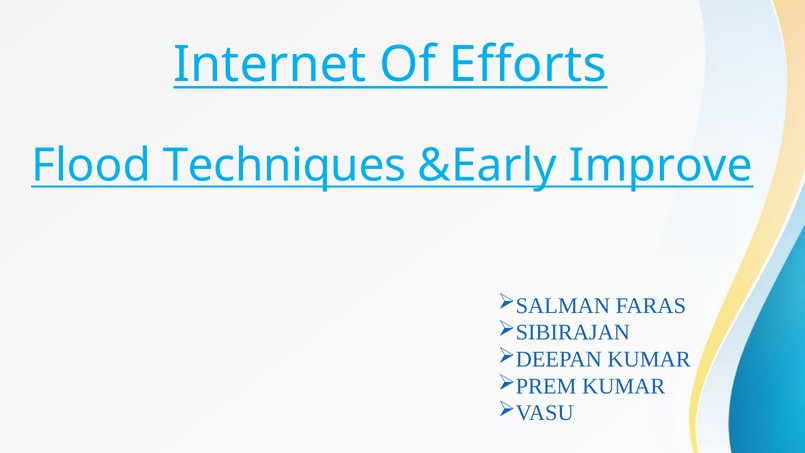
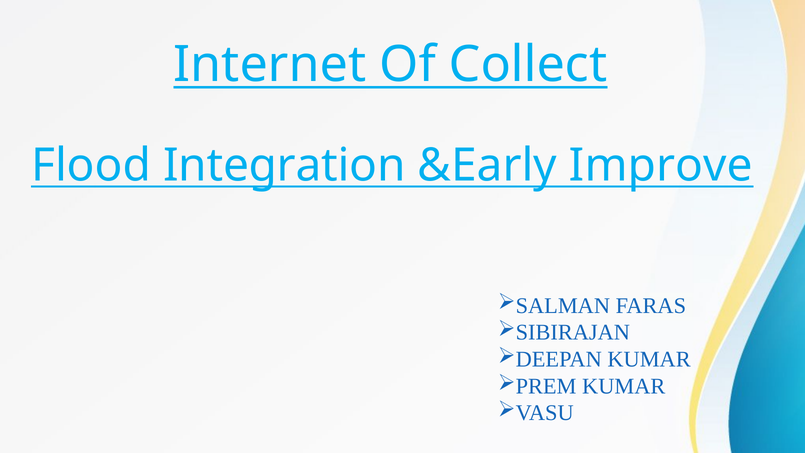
Efforts: Efforts -> Collect
Techniques: Techniques -> Integration
